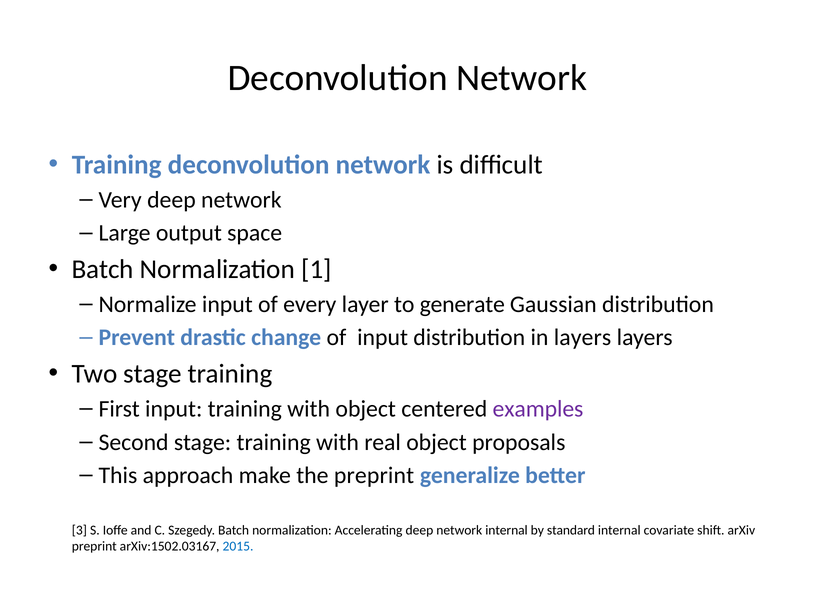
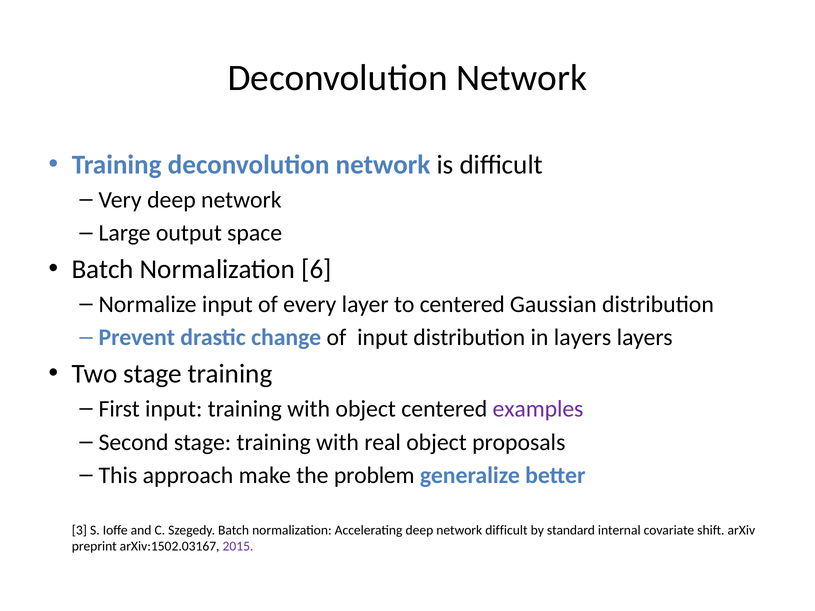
1: 1 -> 6
to generate: generate -> centered
the preprint: preprint -> problem
network internal: internal -> difficult
2015 colour: blue -> purple
